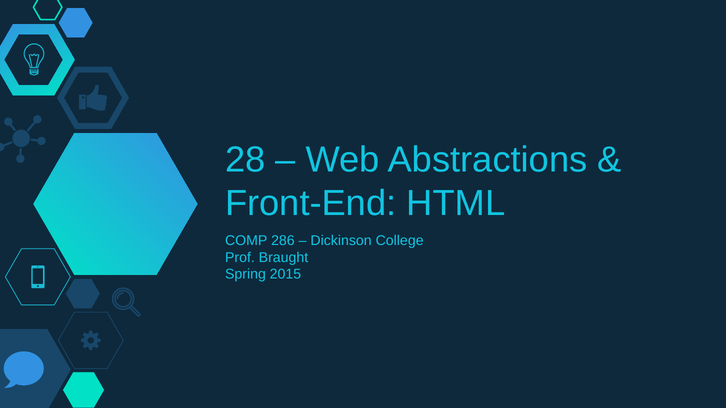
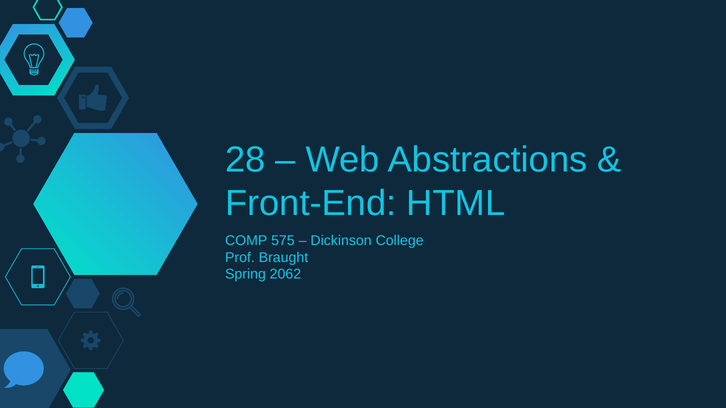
286: 286 -> 575
2015: 2015 -> 2062
